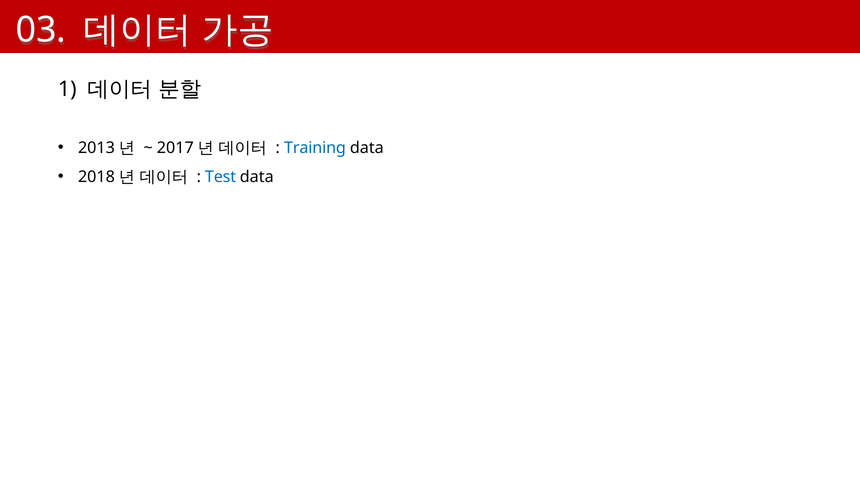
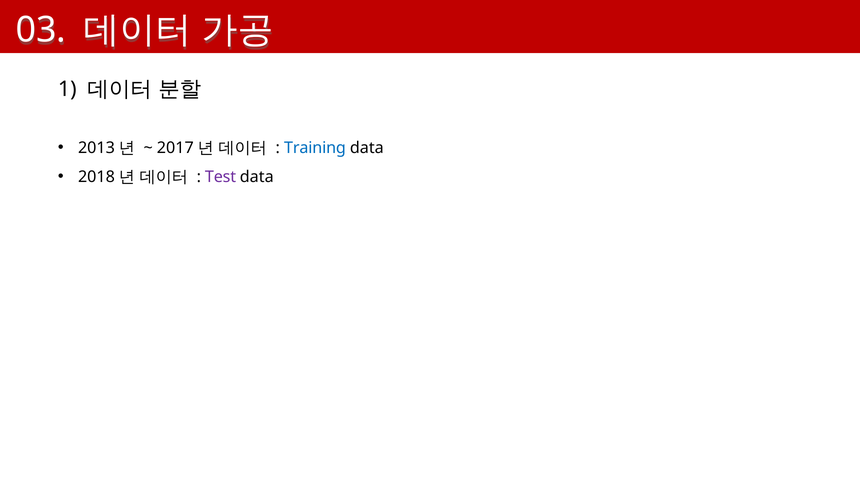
Test colour: blue -> purple
